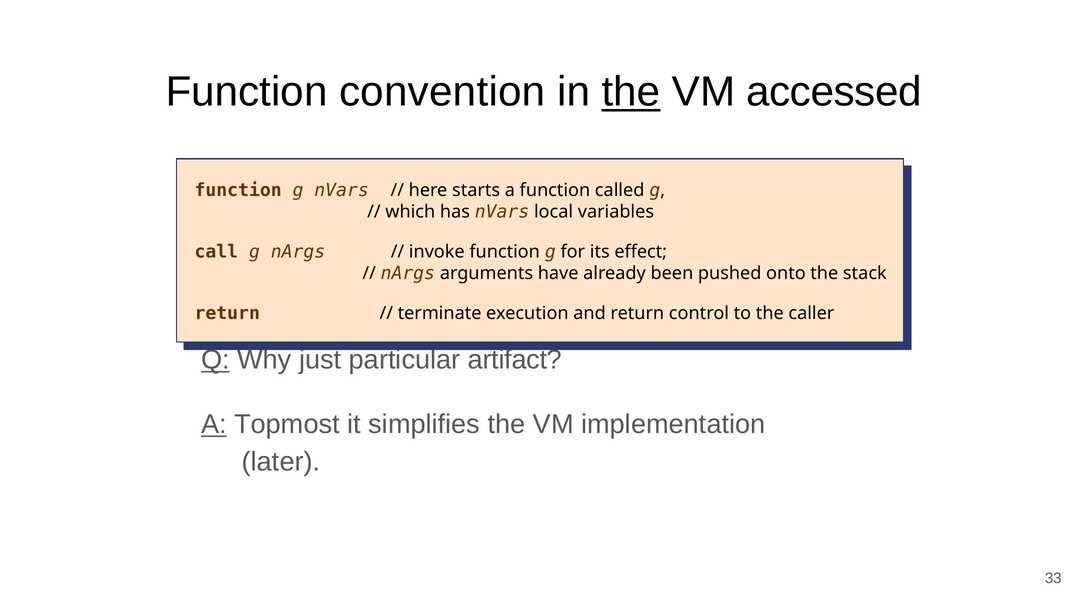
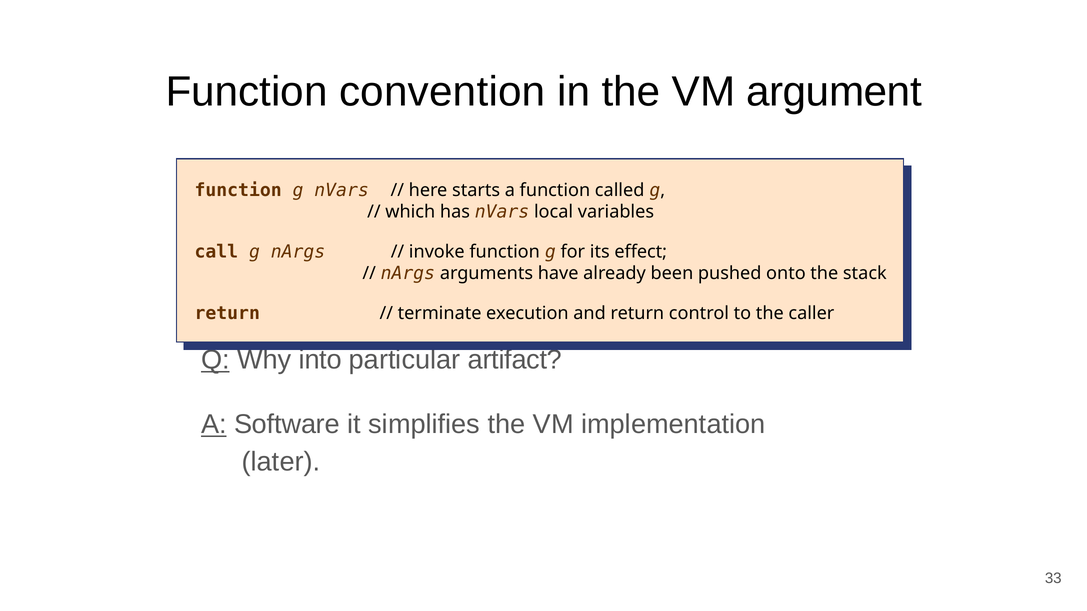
the at (631, 92) underline: present -> none
accessed: accessed -> argument
just: just -> into
Topmost: Topmost -> Software
